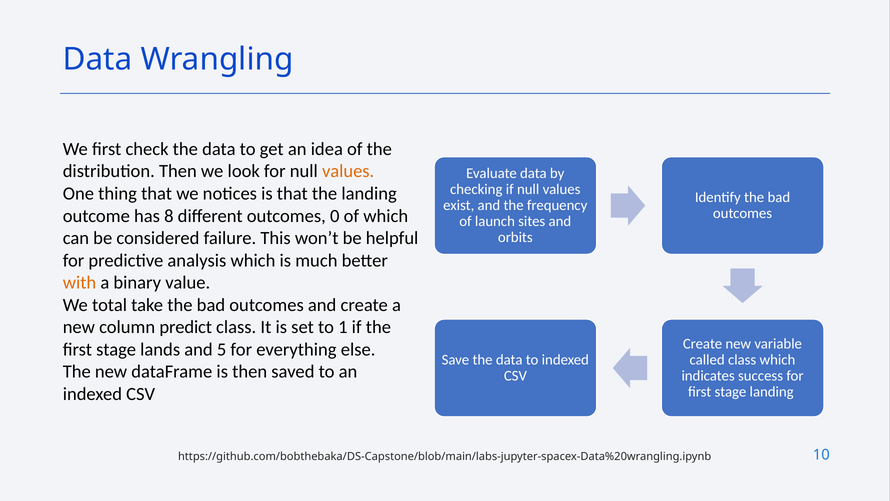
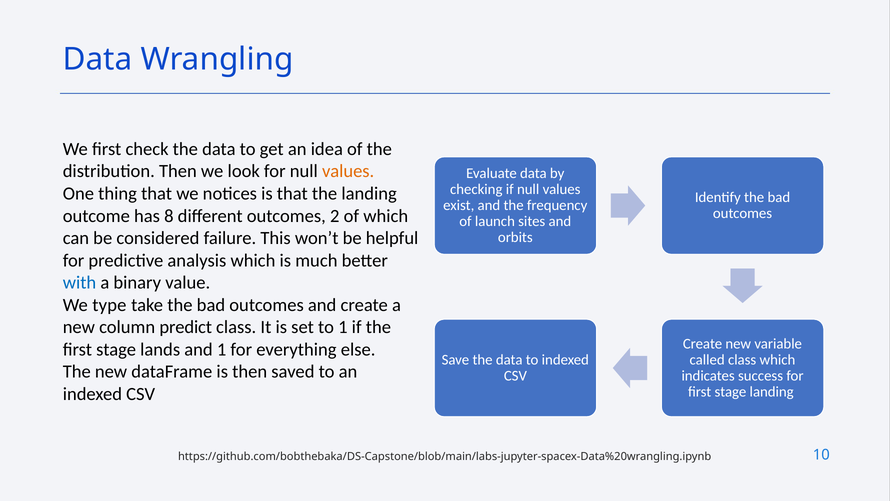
0: 0 -> 2
with colour: orange -> blue
total: total -> type
and 5: 5 -> 1
